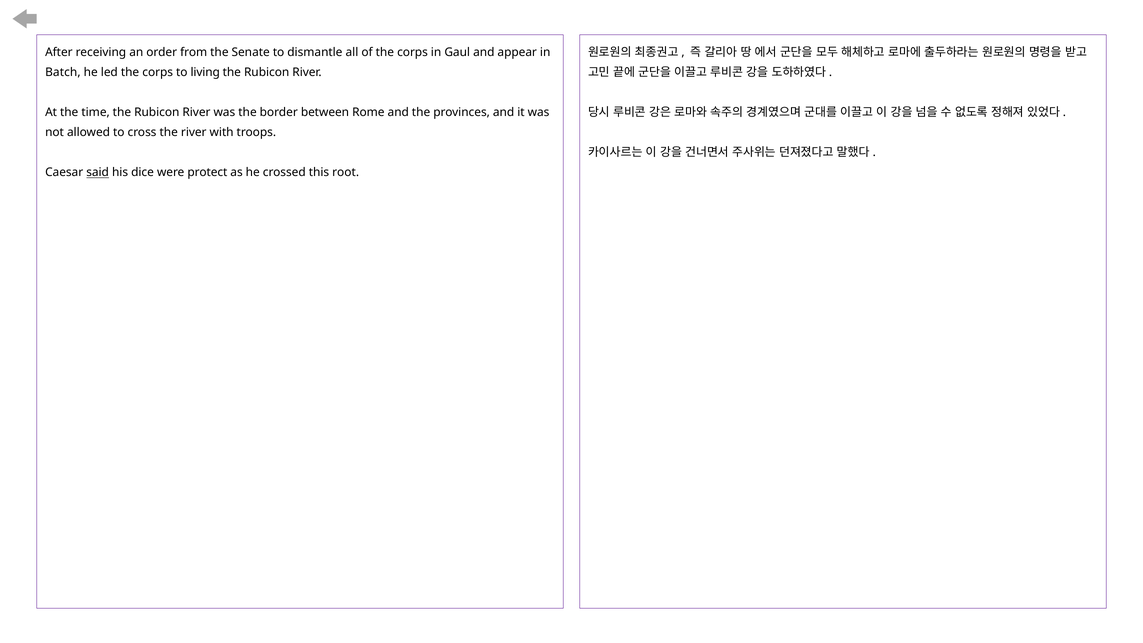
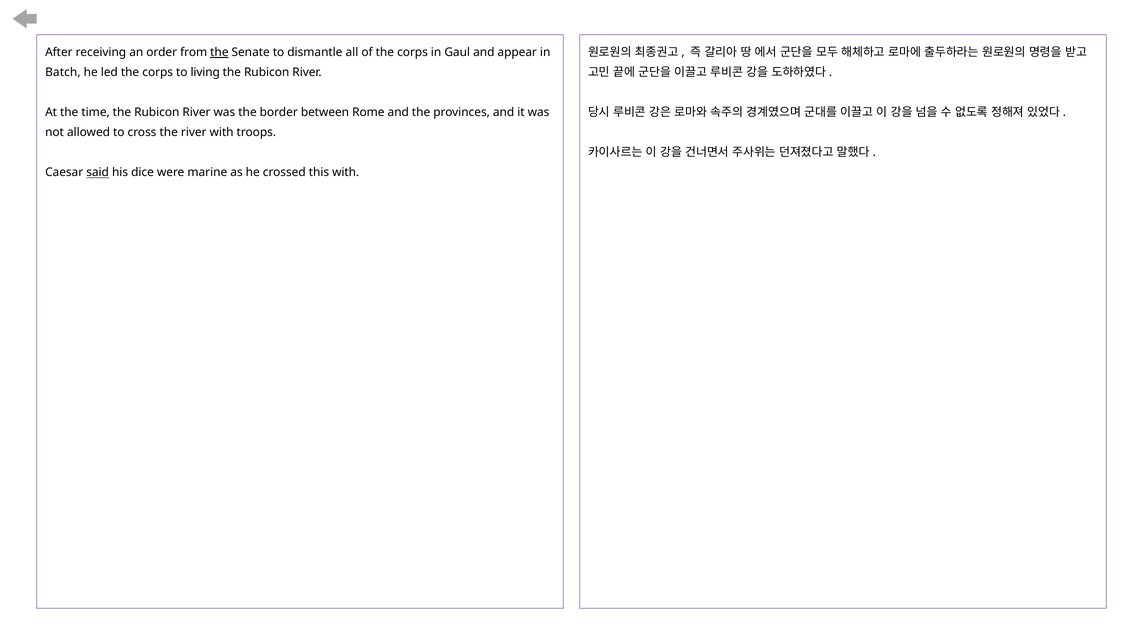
the at (219, 52) underline: none -> present
protect: protect -> marine
this root: root -> with
